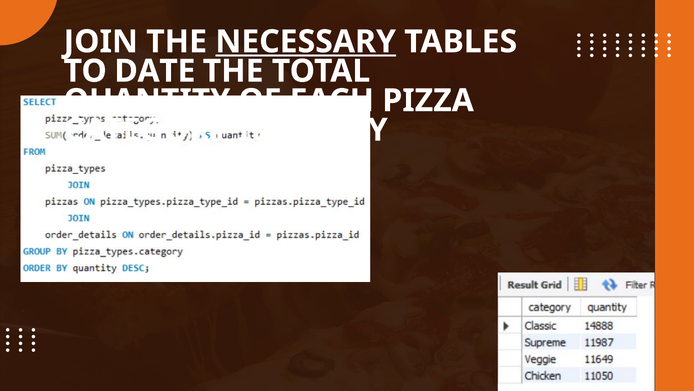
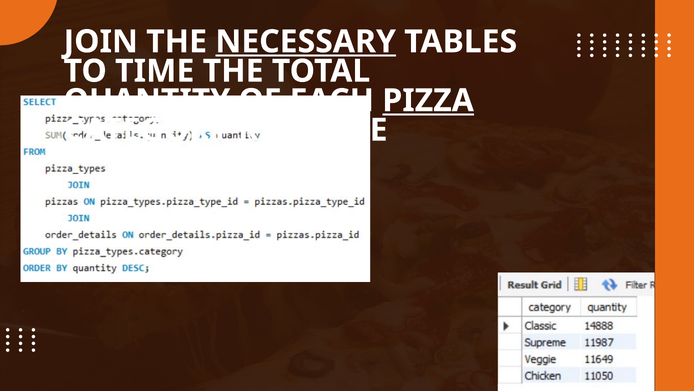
DATE: DATE -> TIME
PIZZA underline: none -> present
IDENTIFY: IDENTIFY -> RETRIEVE
